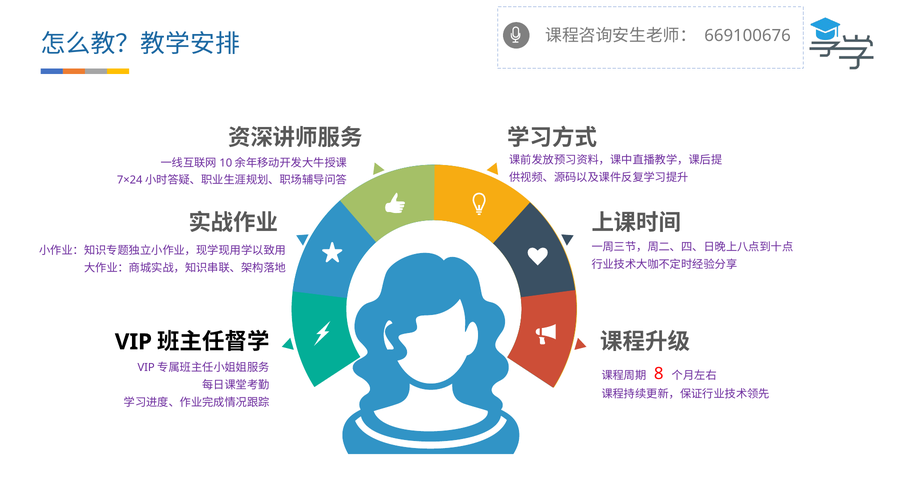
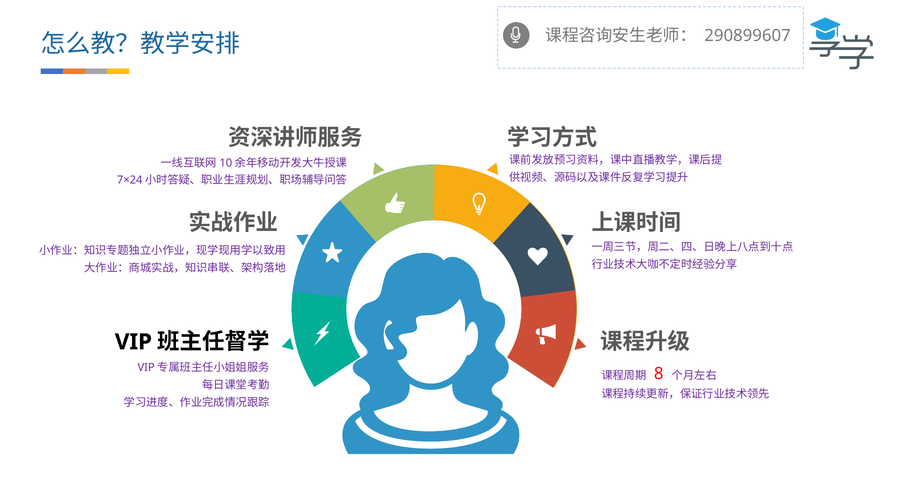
669100676: 669100676 -> 290899607
